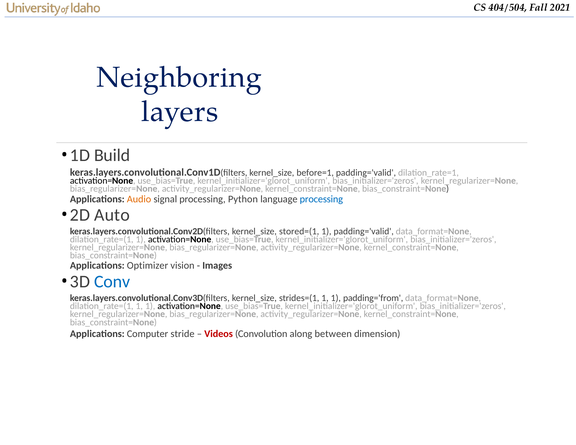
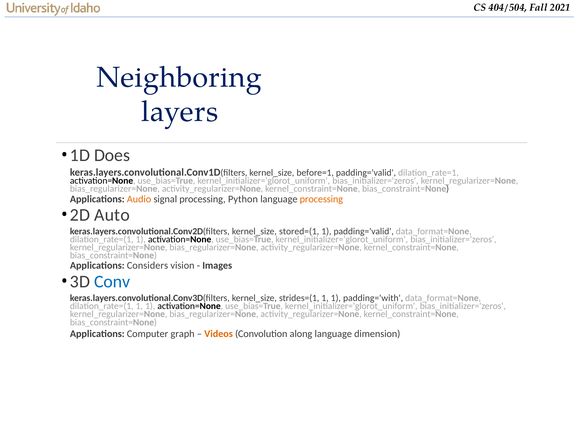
Build: Build -> Does
processing at (321, 199) colour: blue -> orange
Optimizer: Optimizer -> Considers
padding='from: padding='from -> padding='with
stride: stride -> graph
Videos colour: red -> orange
along between: between -> language
